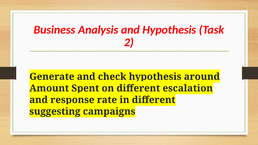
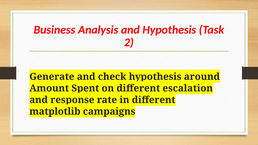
suggesting: suggesting -> matplotlib
